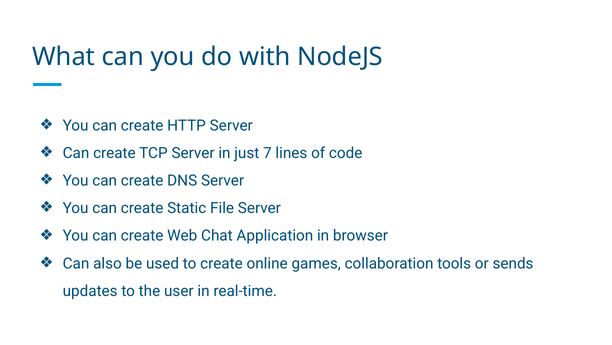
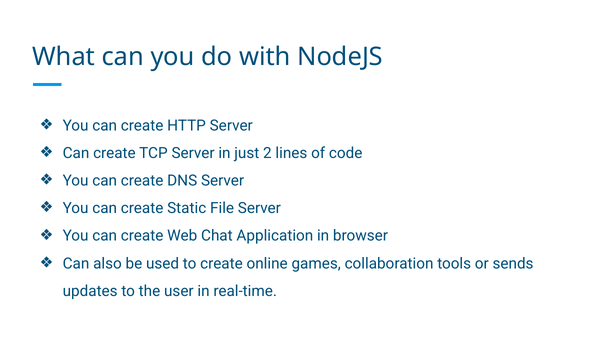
7: 7 -> 2
